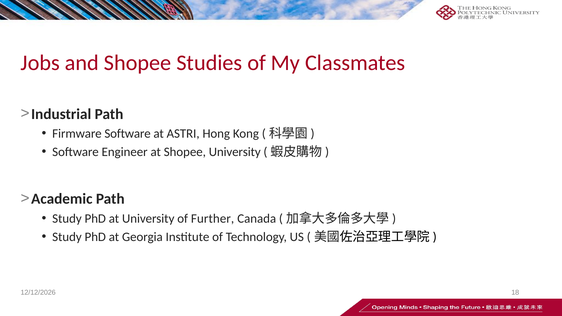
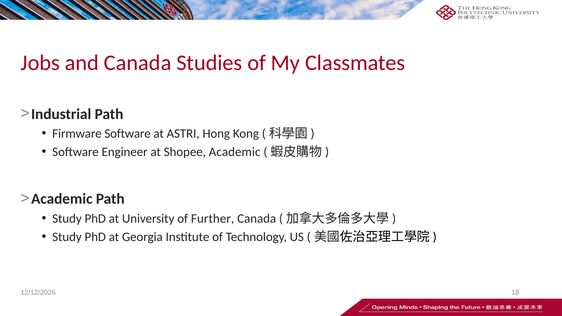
and Shopee: Shopee -> Canada
Shopee University: University -> Academic
